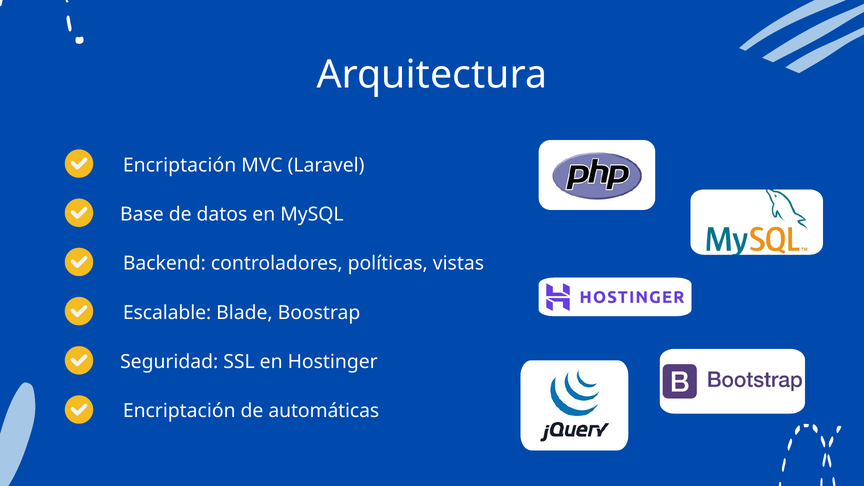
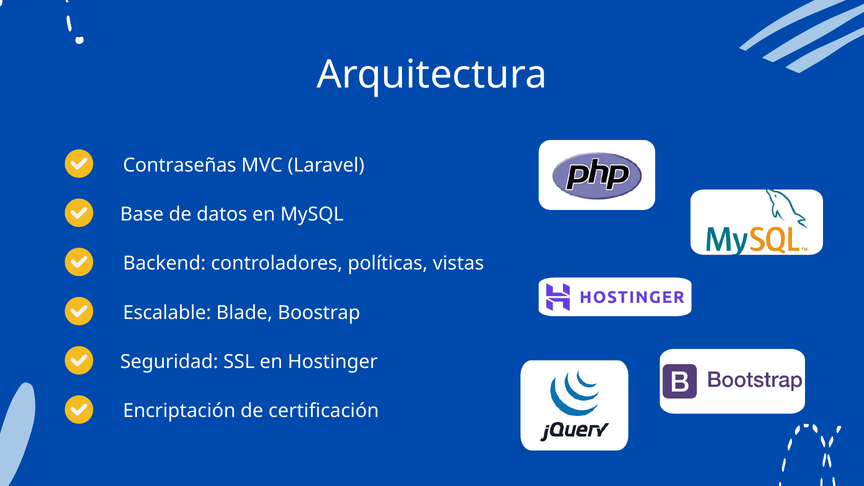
Encriptación at (180, 165): Encriptación -> Contraseñas
automáticas: automáticas -> certificación
